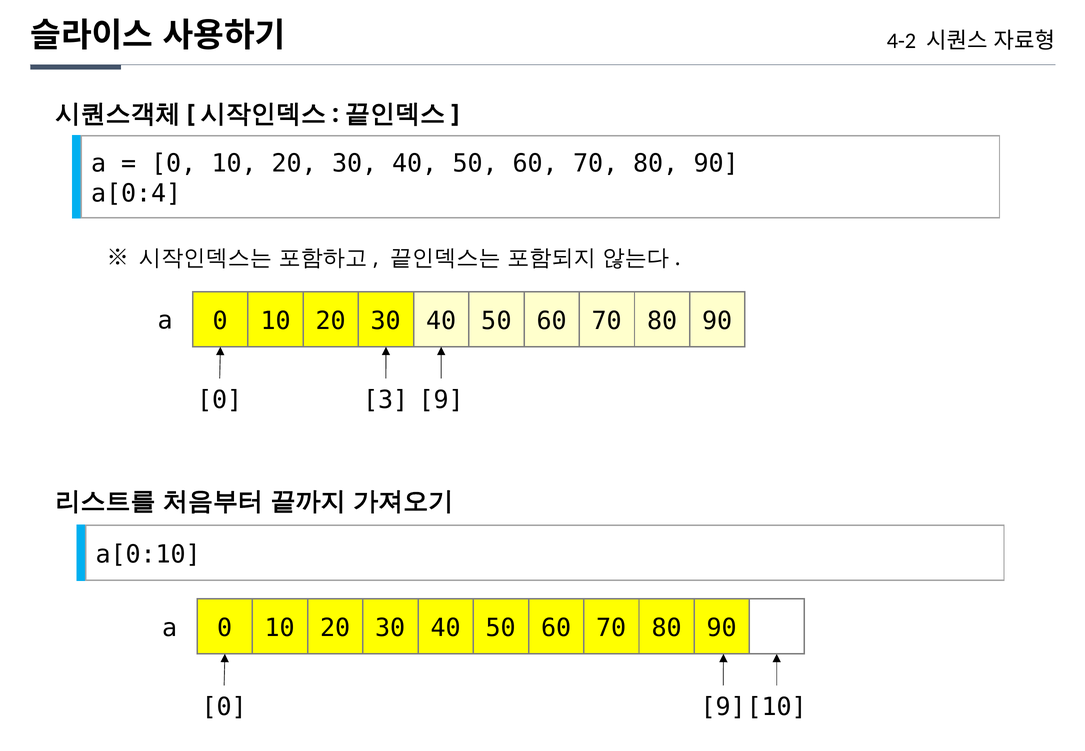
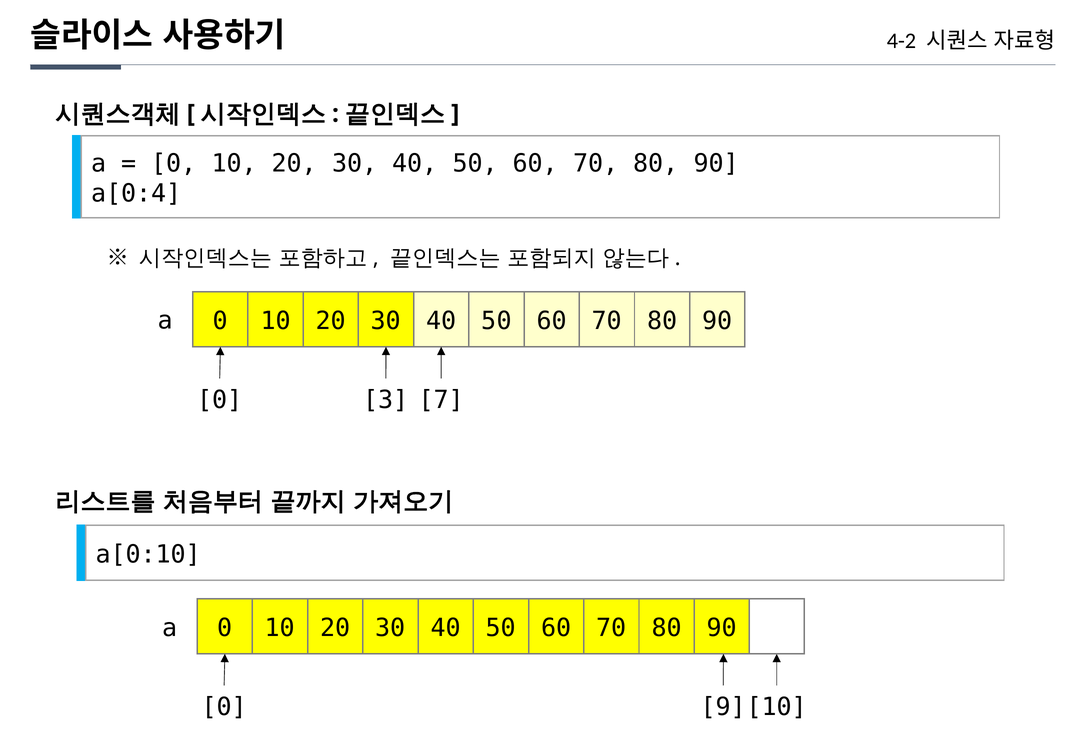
9: 9 -> 7
